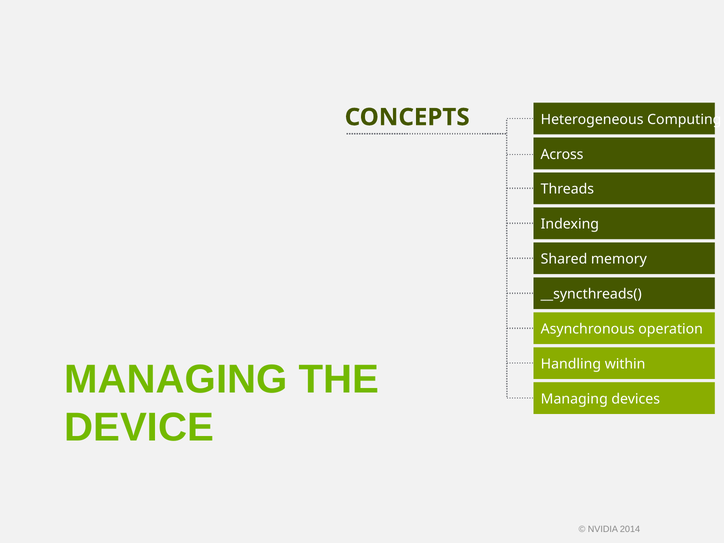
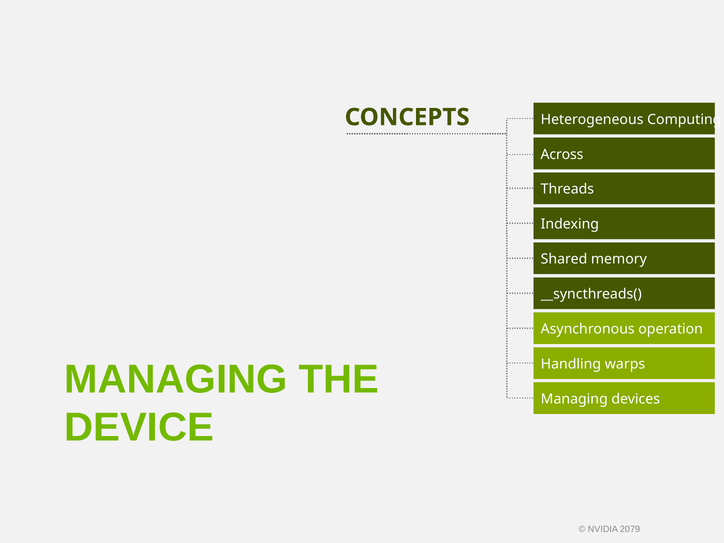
within: within -> warps
2014: 2014 -> 2079
